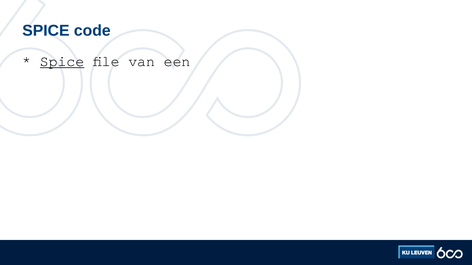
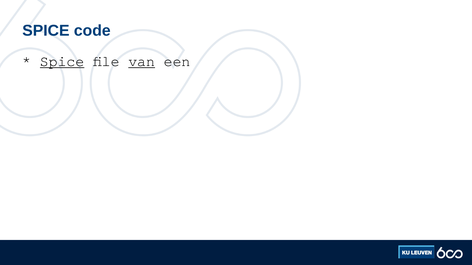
van underline: none -> present
